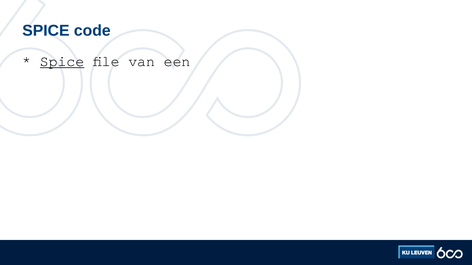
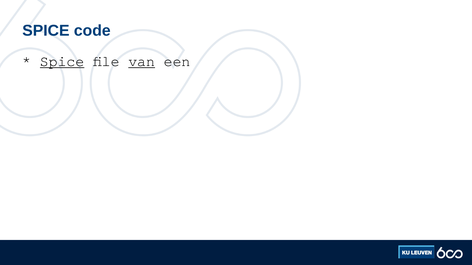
van underline: none -> present
